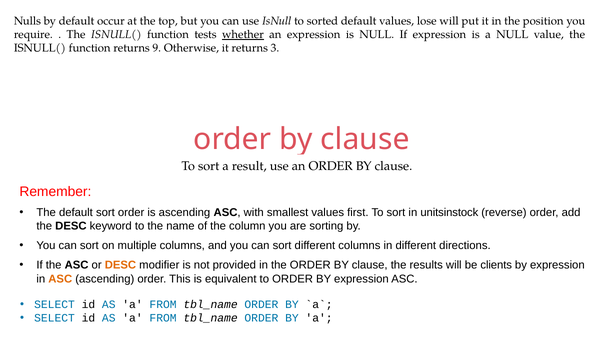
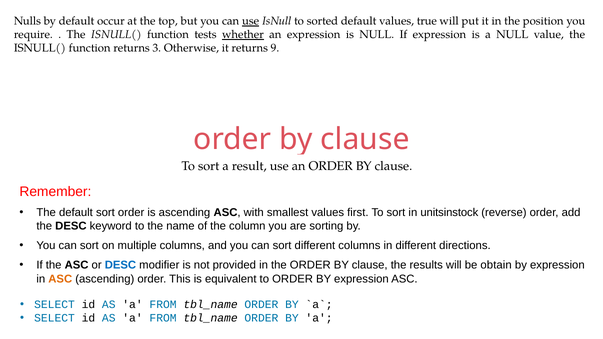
use at (251, 21) underline: none -> present
lose: lose -> true
9: 9 -> 3
3: 3 -> 9
DESC at (120, 265) colour: orange -> blue
clients: clients -> obtain
